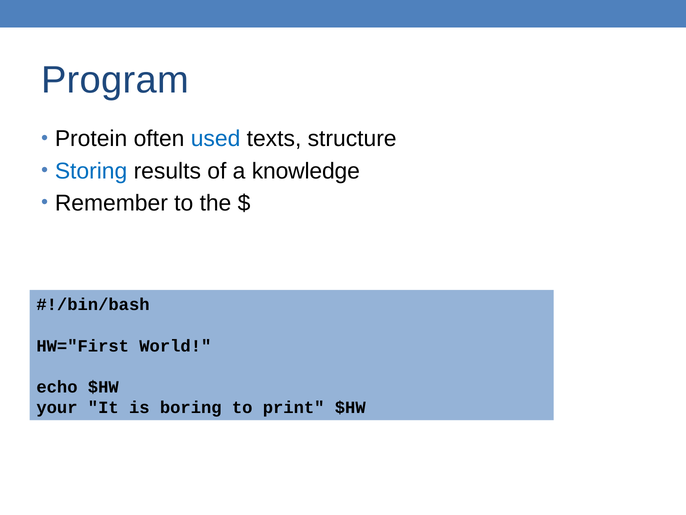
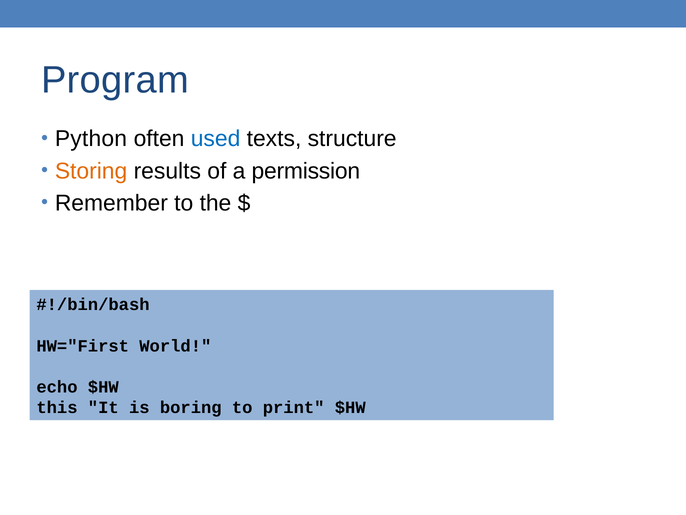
Protein: Protein -> Python
Storing colour: blue -> orange
knowledge: knowledge -> permission
your: your -> this
